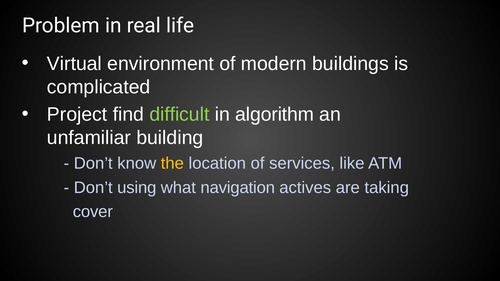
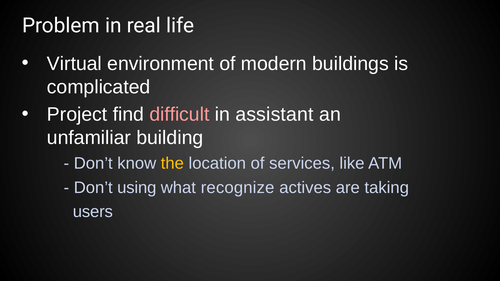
difficult colour: light green -> pink
algorithm: algorithm -> assistant
navigation: navigation -> recognize
cover: cover -> users
